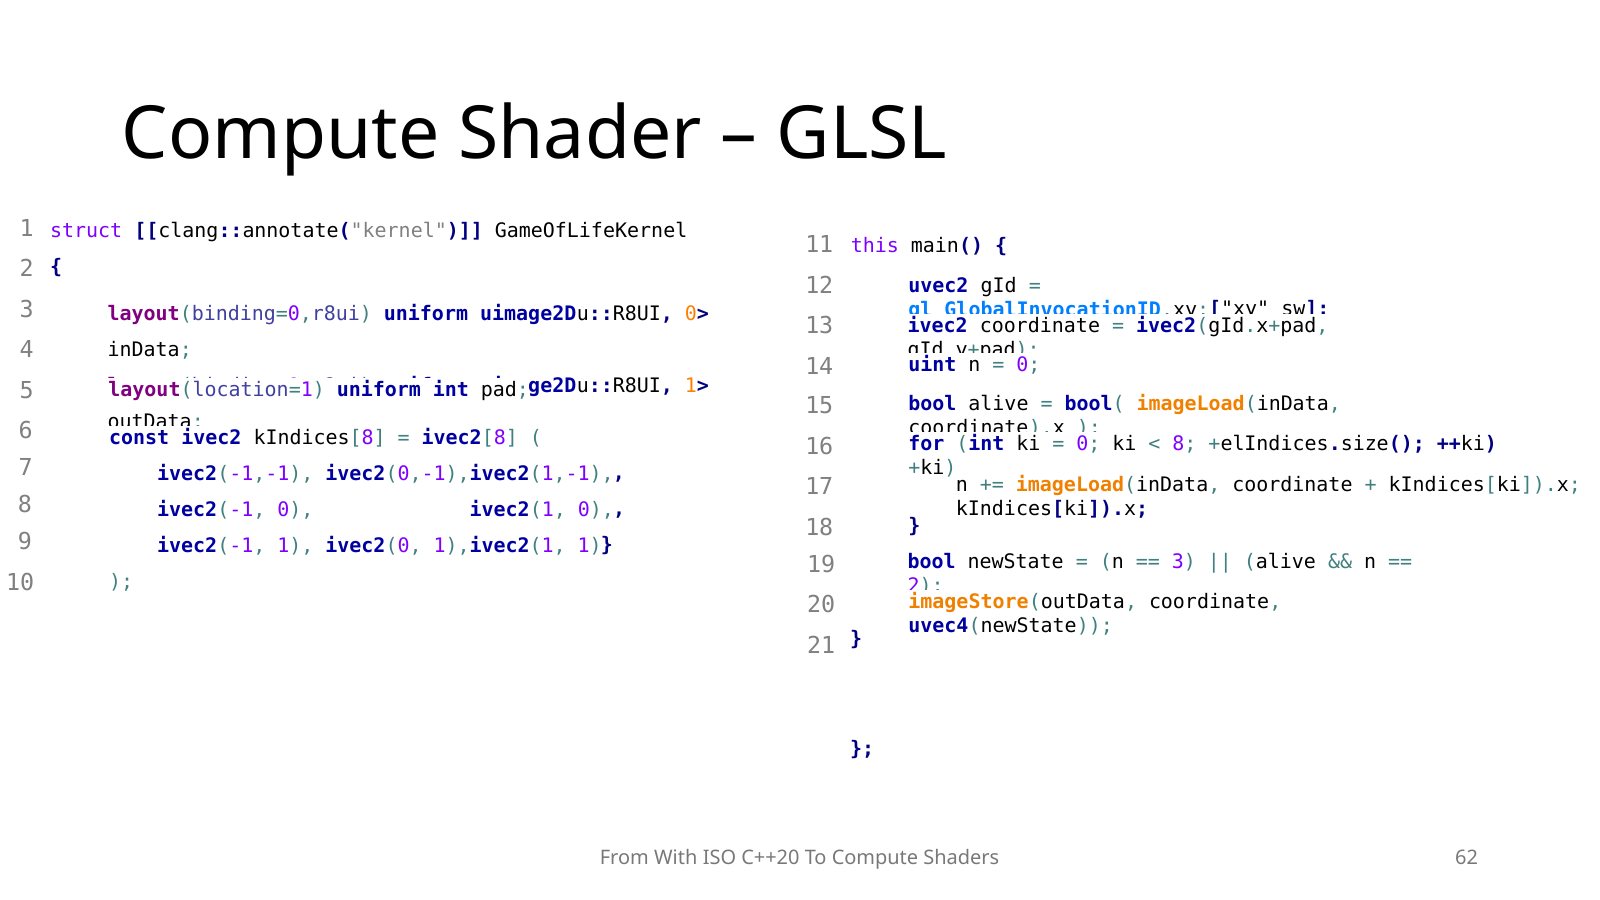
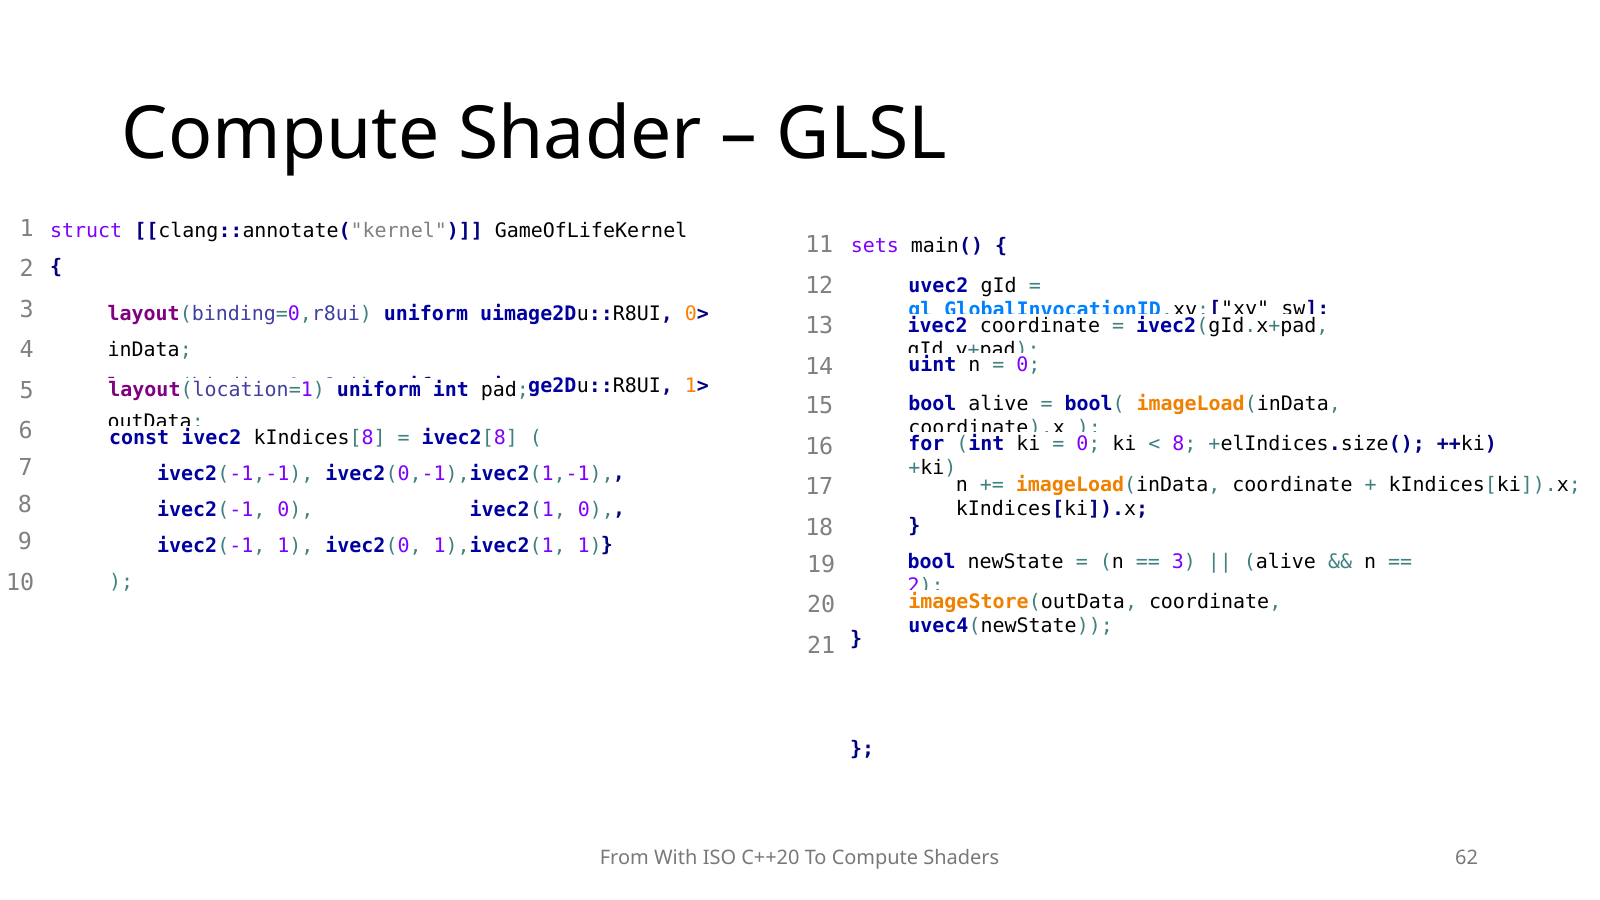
this: this -> sets
